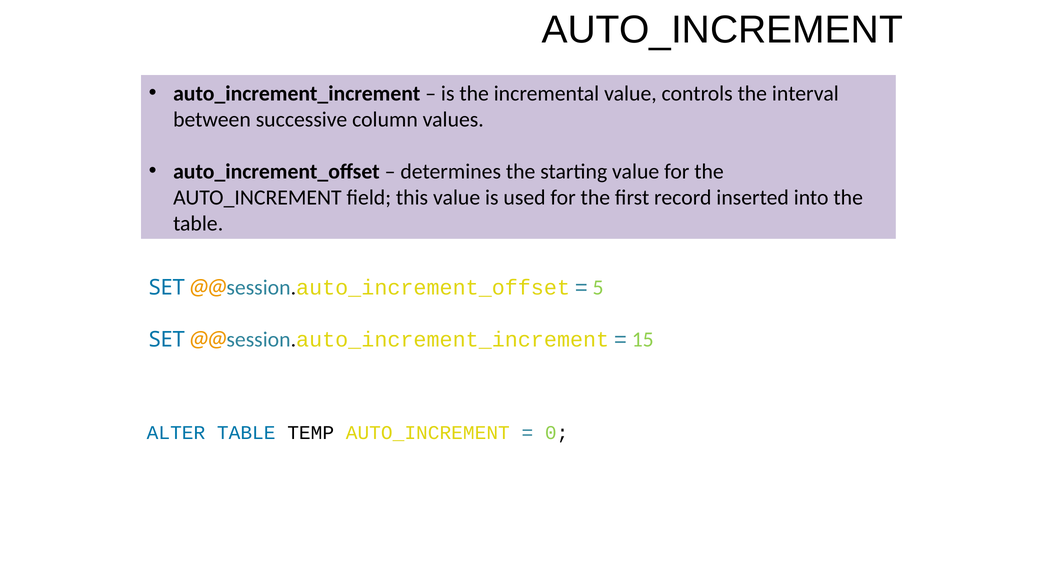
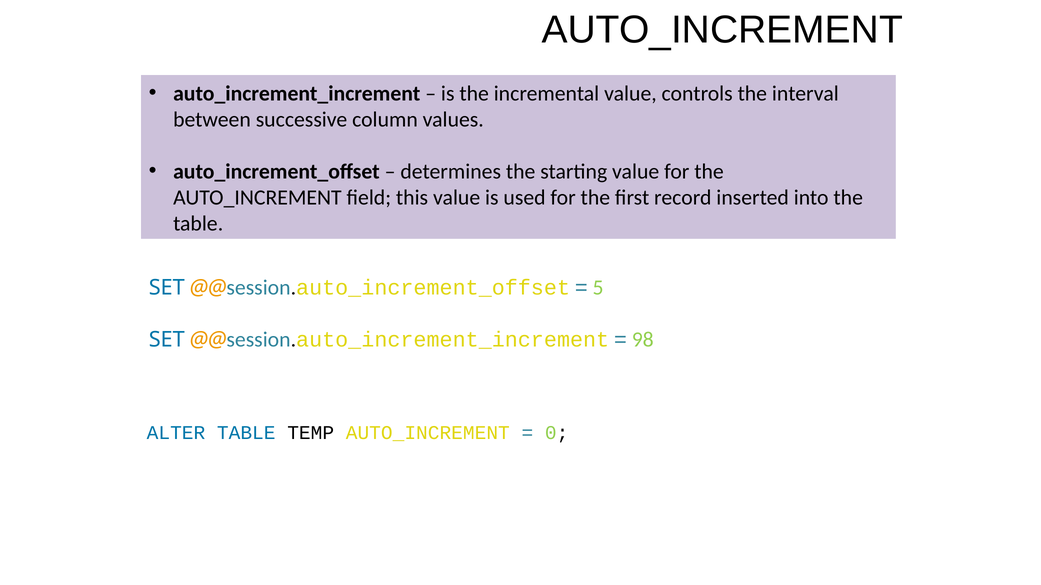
15: 15 -> 98
